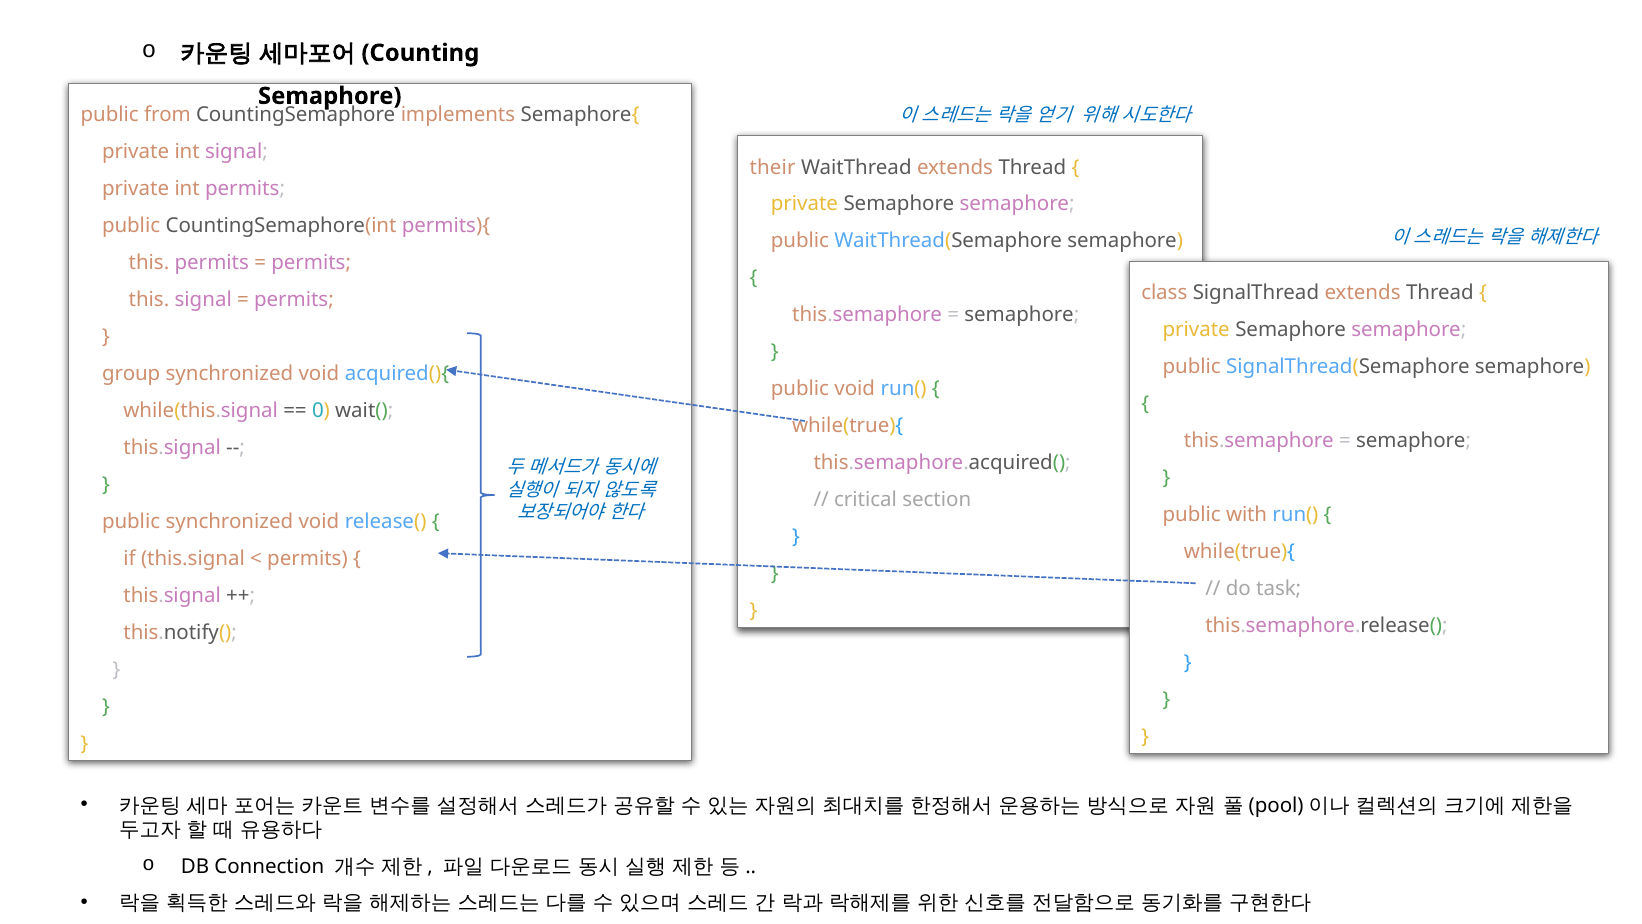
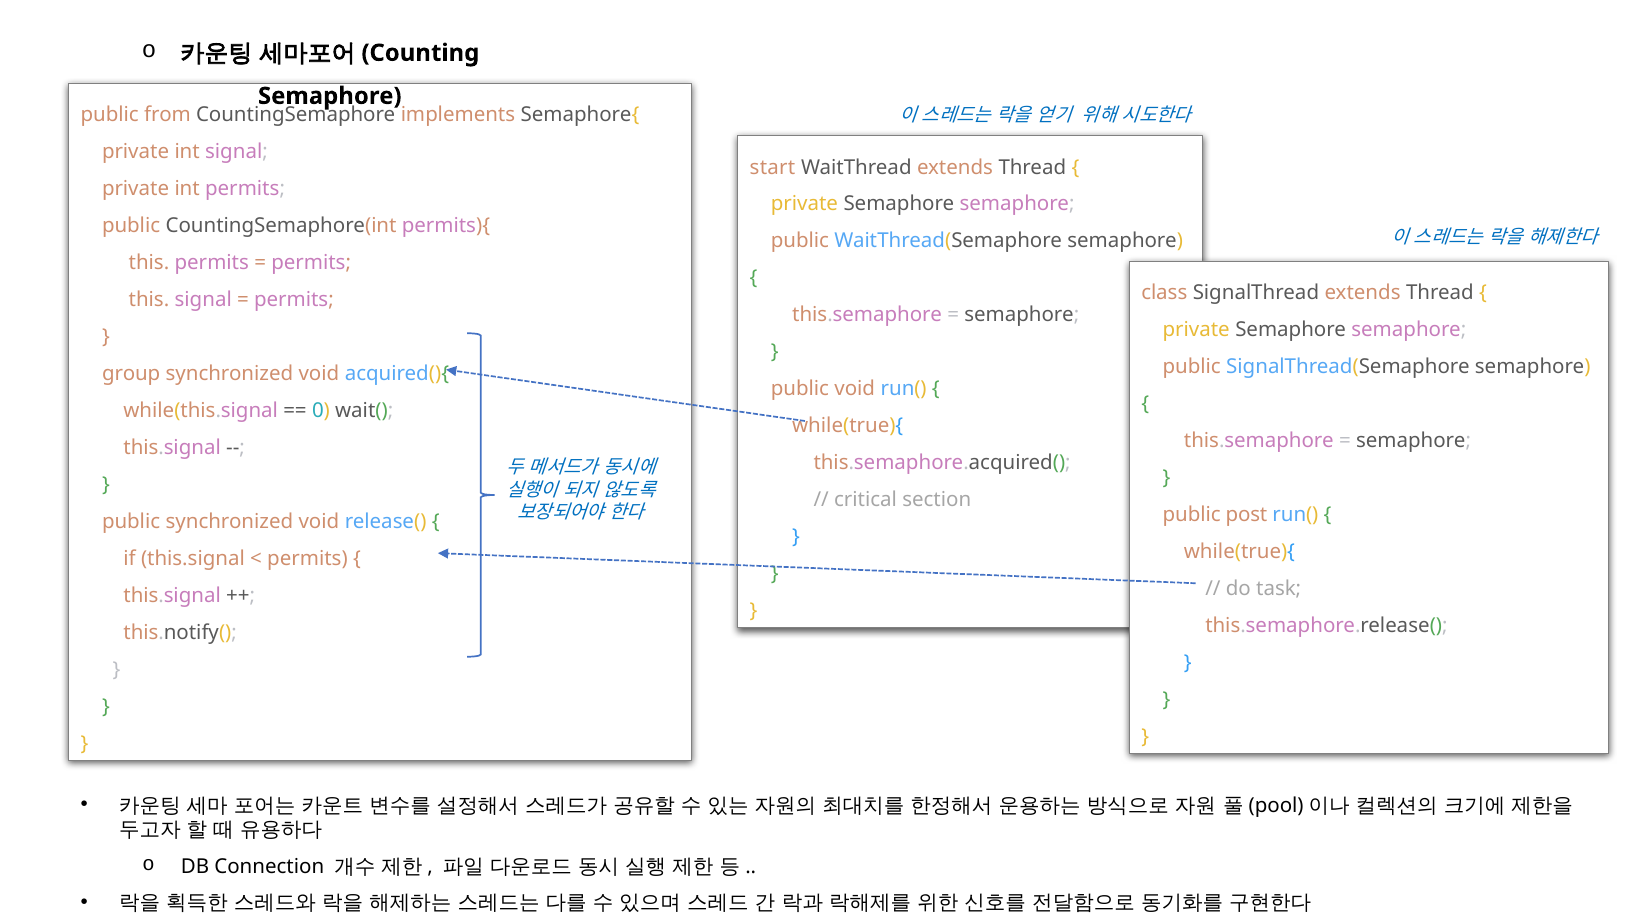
their: their -> start
with: with -> post
